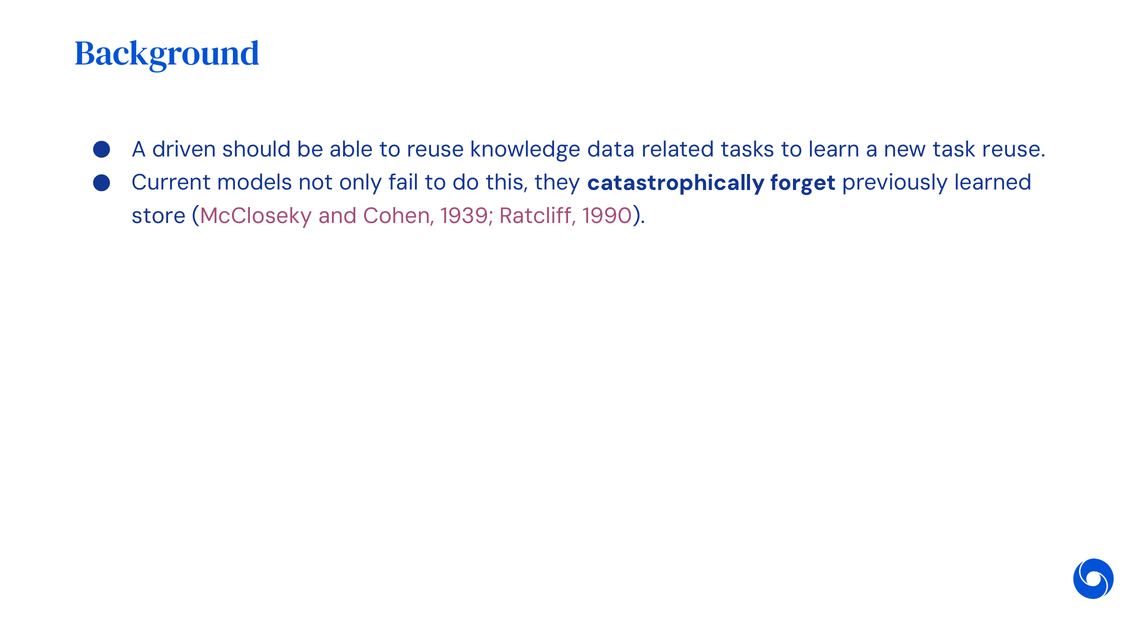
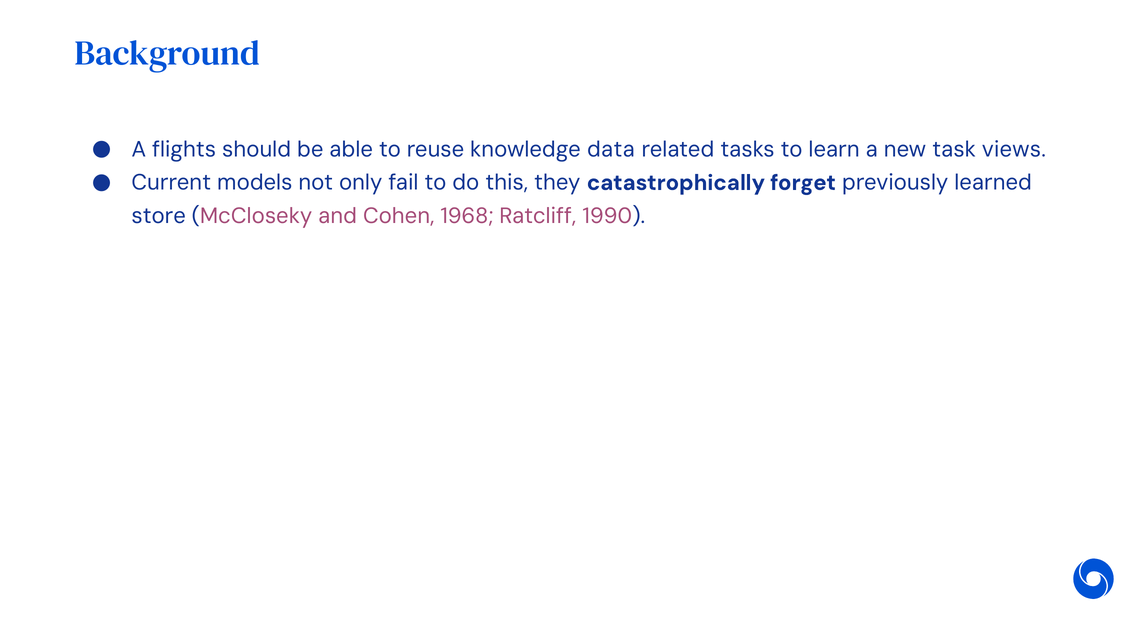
driven: driven -> flights
task reuse: reuse -> views
1939: 1939 -> 1968
